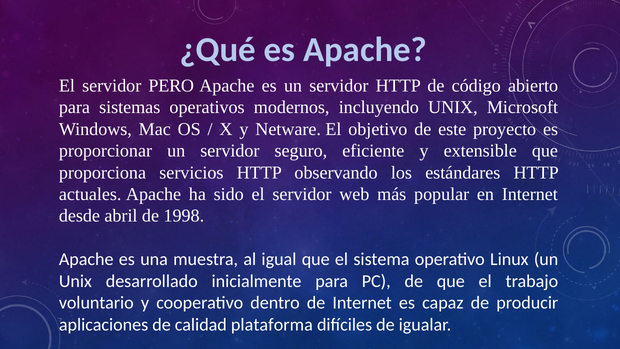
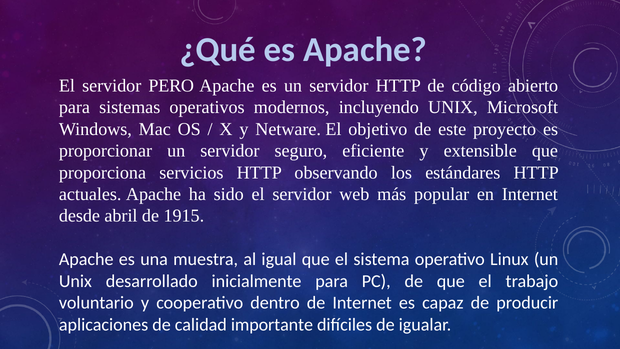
1998: 1998 -> 1915
plataforma: plataforma -> importante
